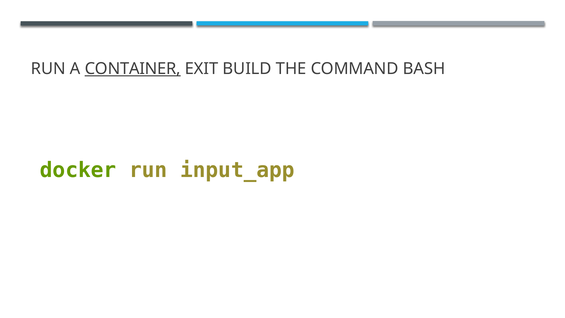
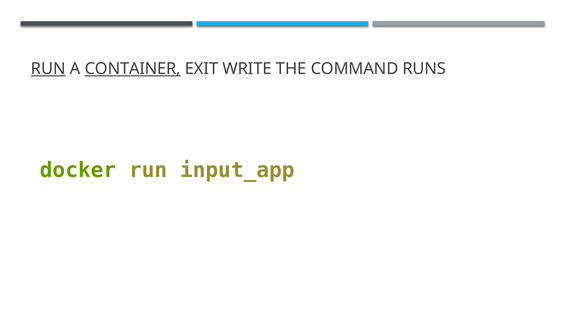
RUN at (48, 69) underline: none -> present
BUILD: BUILD -> WRITE
BASH: BASH -> RUNS
